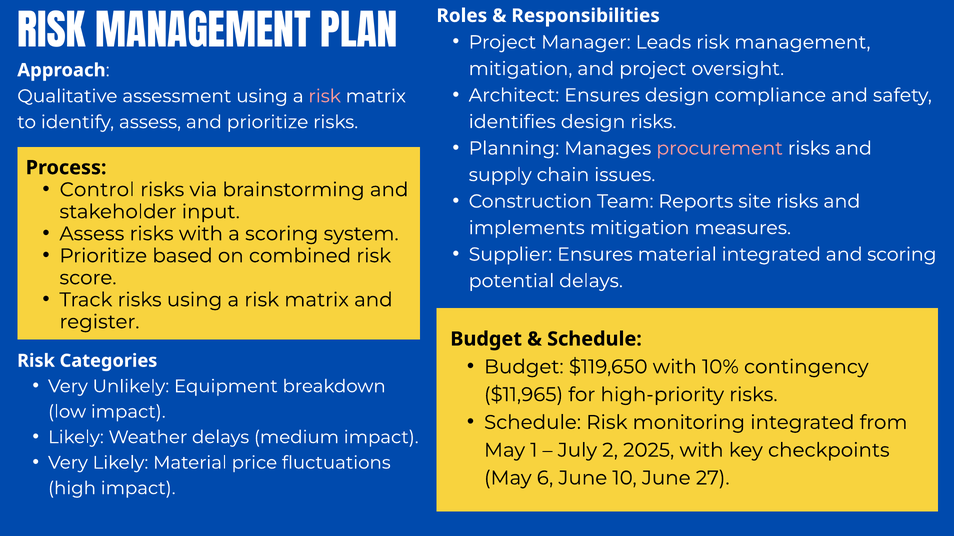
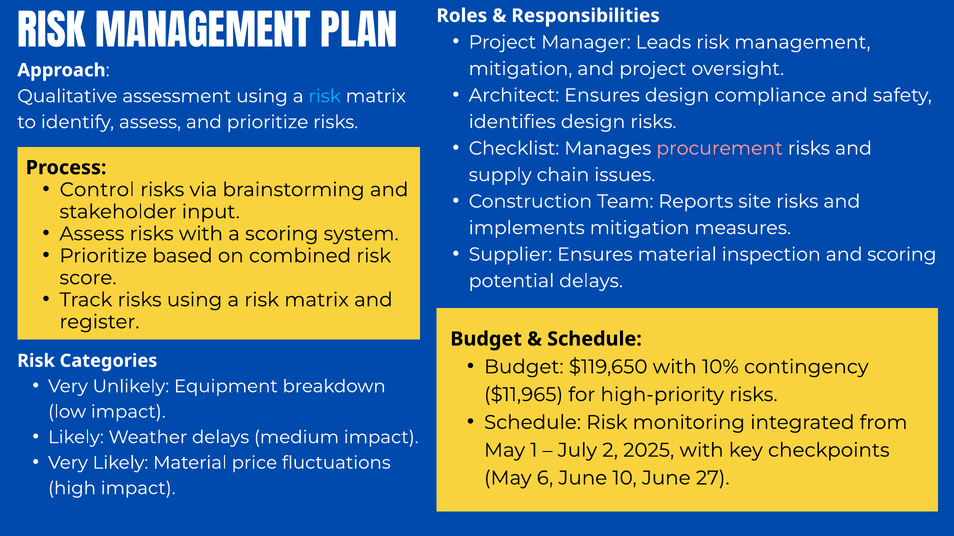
risk at (325, 96) colour: pink -> light blue
Planning: Planning -> Checklist
material integrated: integrated -> inspection
